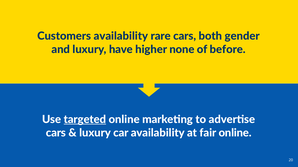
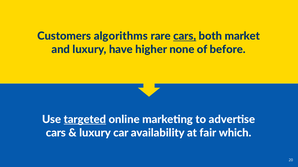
Customers availability: availability -> algorithms
cars at (185, 36) underline: none -> present
gender: gender -> market
fair online: online -> which
